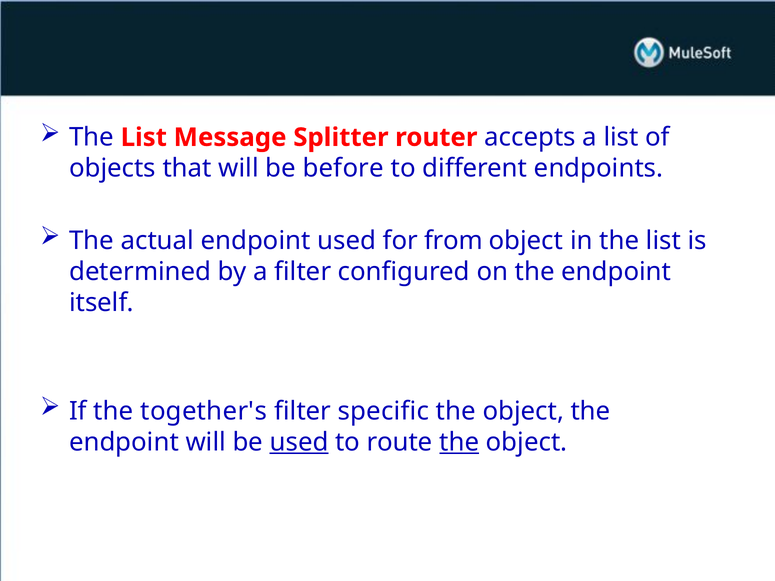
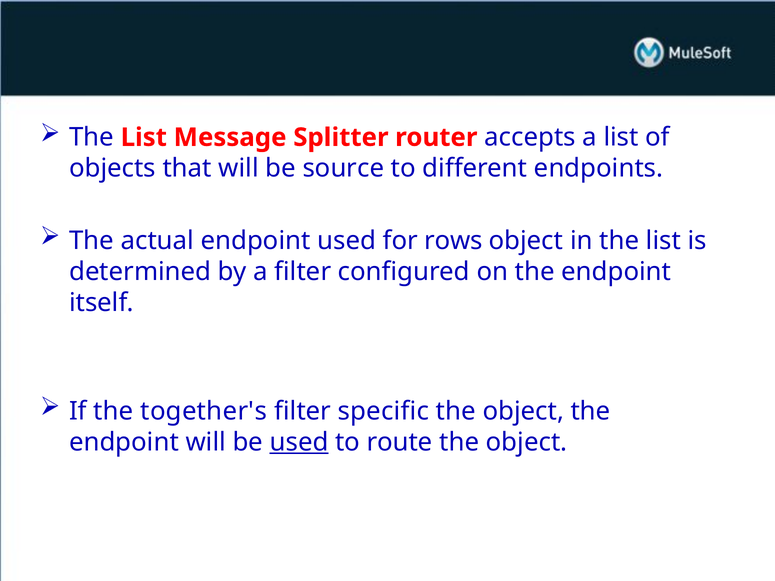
before: before -> source
from: from -> rows
the at (459, 442) underline: present -> none
